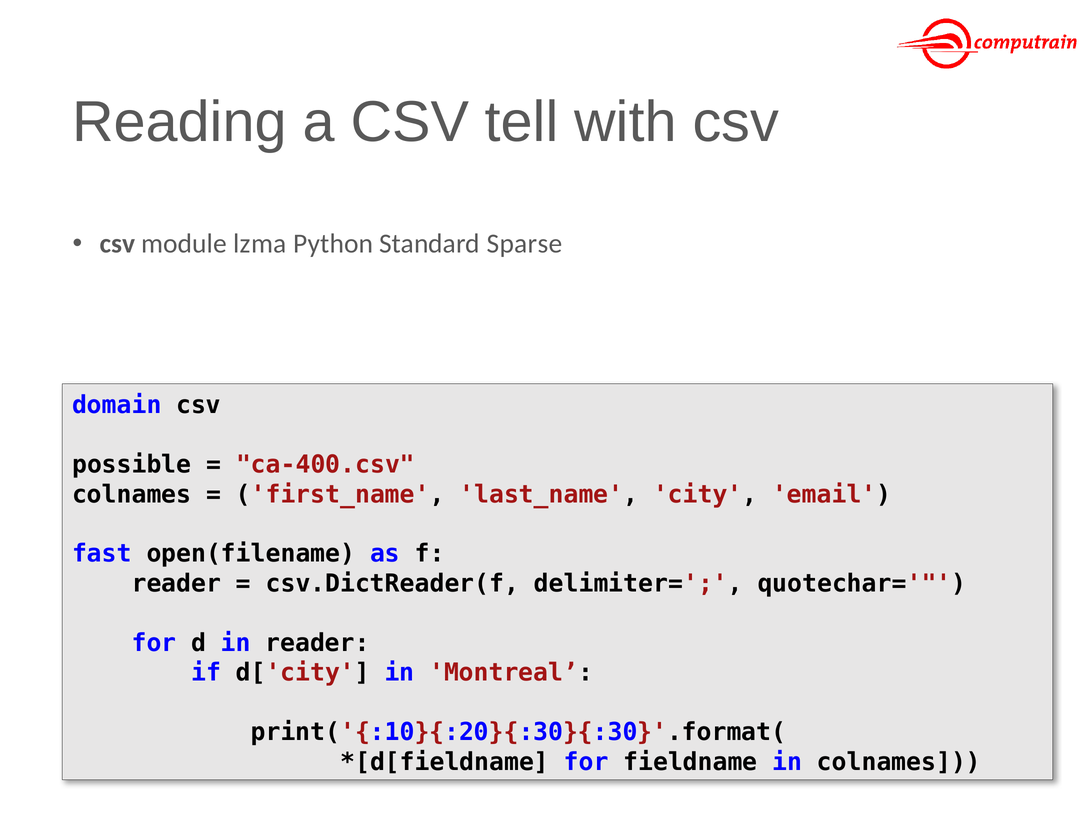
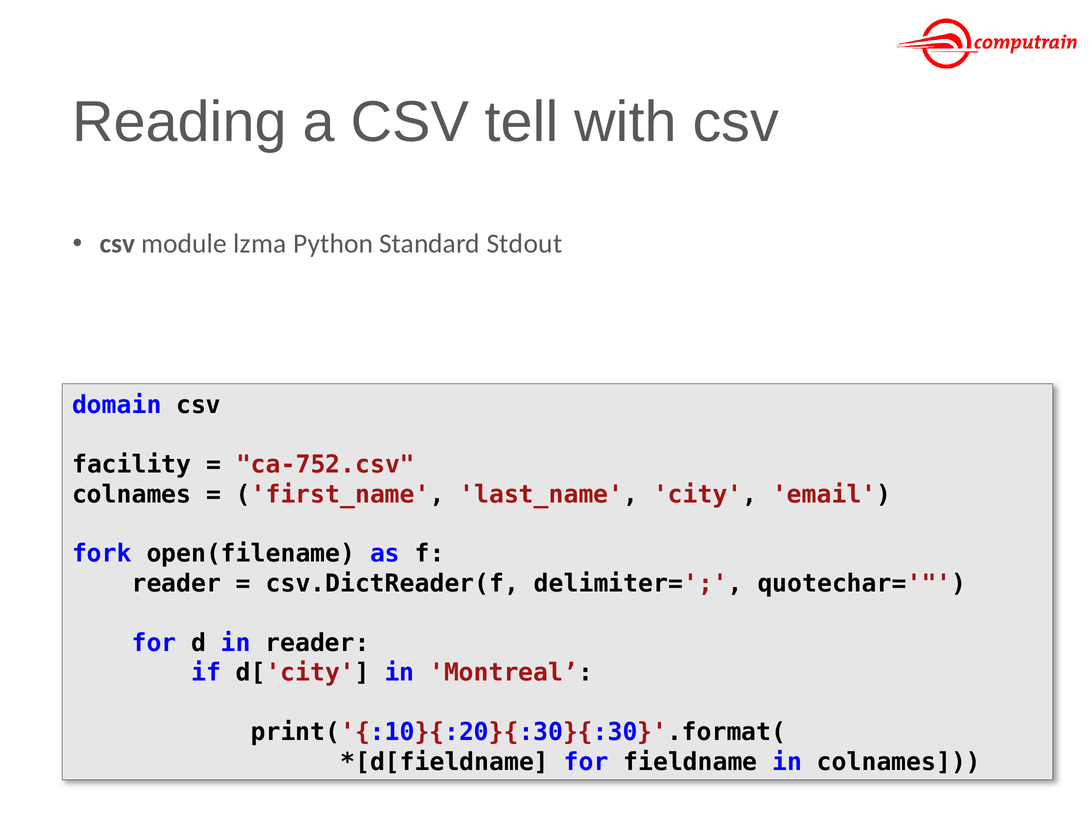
Sparse: Sparse -> Stdout
possible: possible -> facility
ca-400.csv: ca-400.csv -> ca-752.csv
fast: fast -> fork
